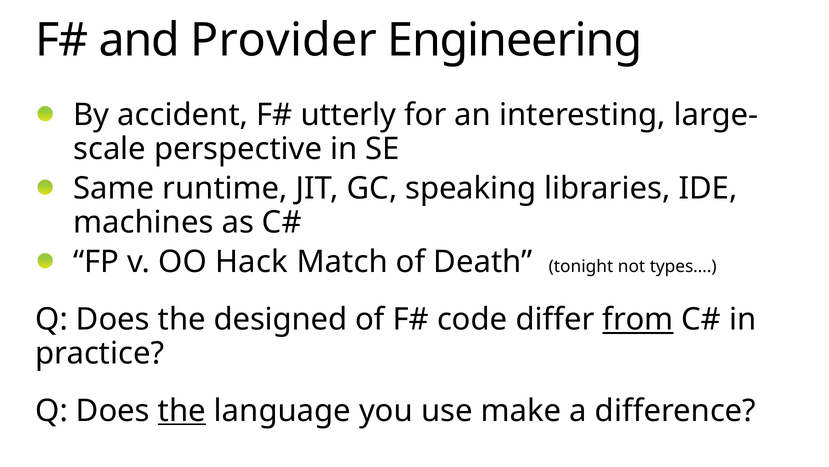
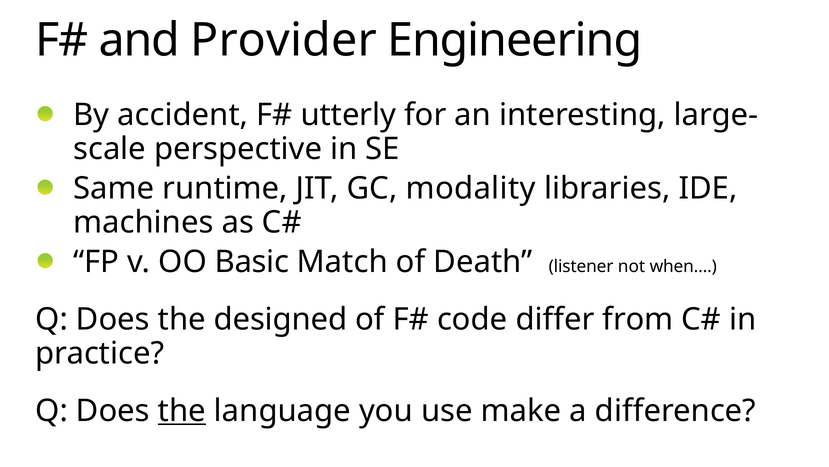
speaking: speaking -> modality
Hack: Hack -> Basic
tonight: tonight -> listener
types…: types… -> when…
from underline: present -> none
